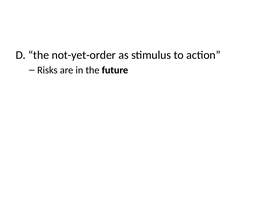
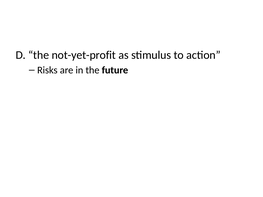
not-yet-order: not-yet-order -> not-yet-profit
